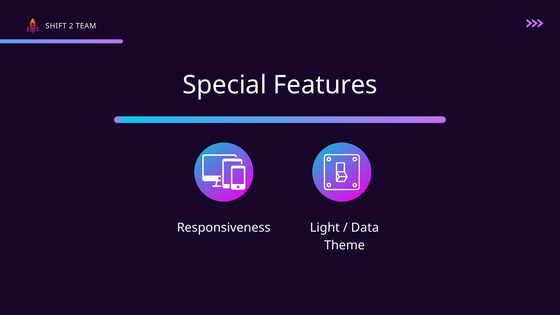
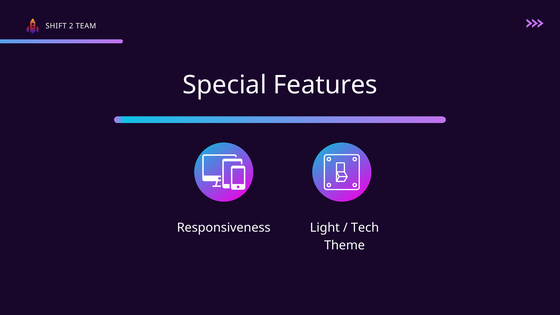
Data: Data -> Tech
